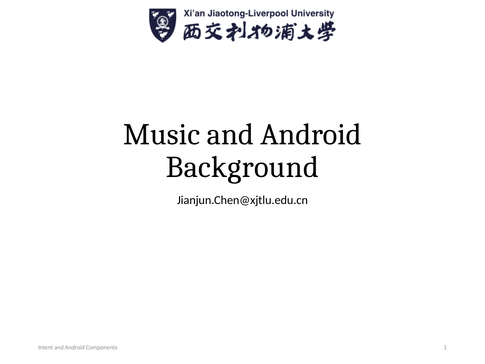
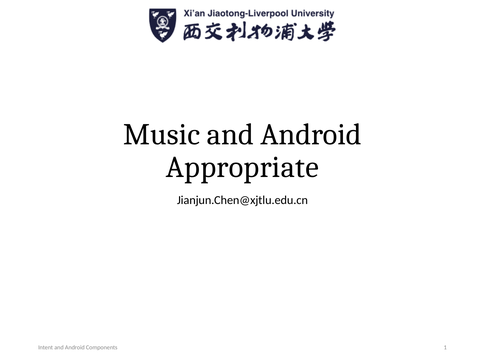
Background: Background -> Appropriate
